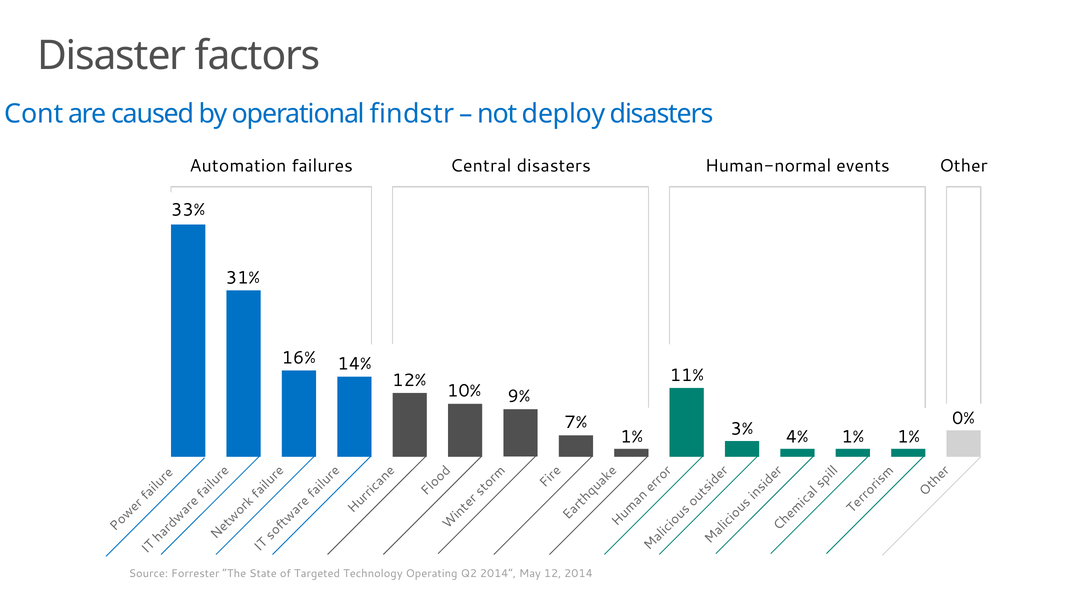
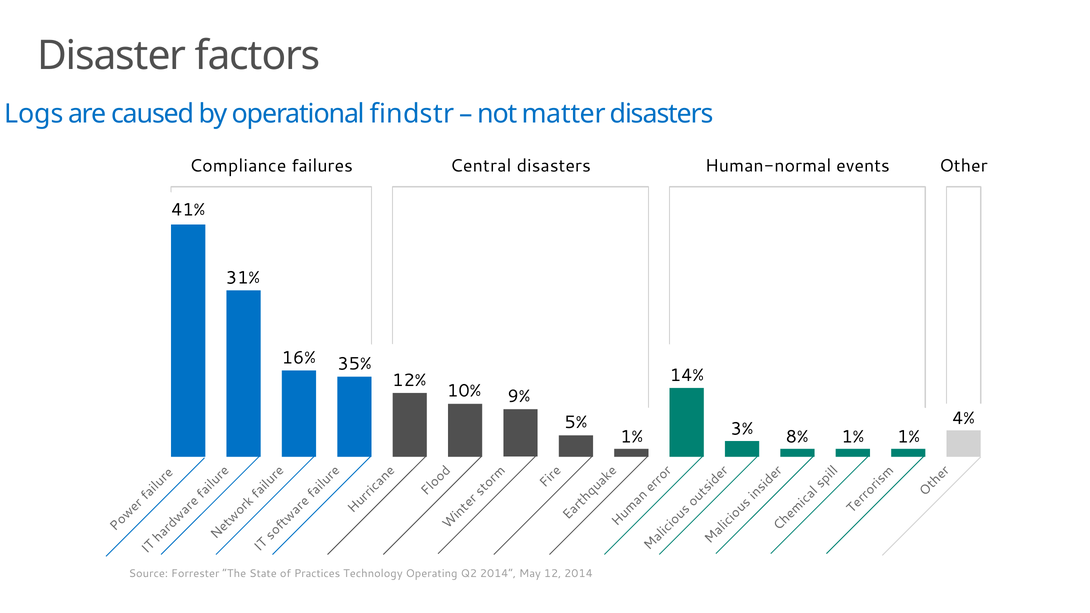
Cont: Cont -> Logs
deploy: deploy -> matter
Automation: Automation -> Compliance
33%: 33% -> 41%
14%: 14% -> 35%
11%: 11% -> 14%
0%: 0% -> 4%
7%: 7% -> 5%
4%: 4% -> 8%
Targeted: Targeted -> Practices
